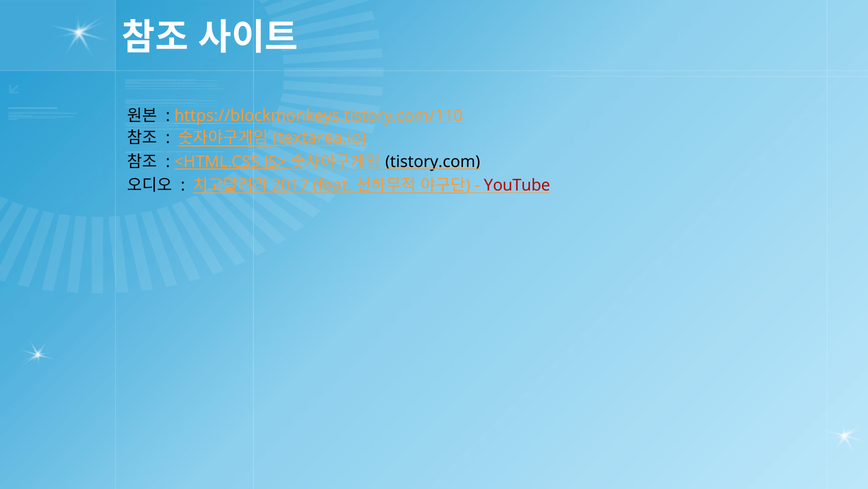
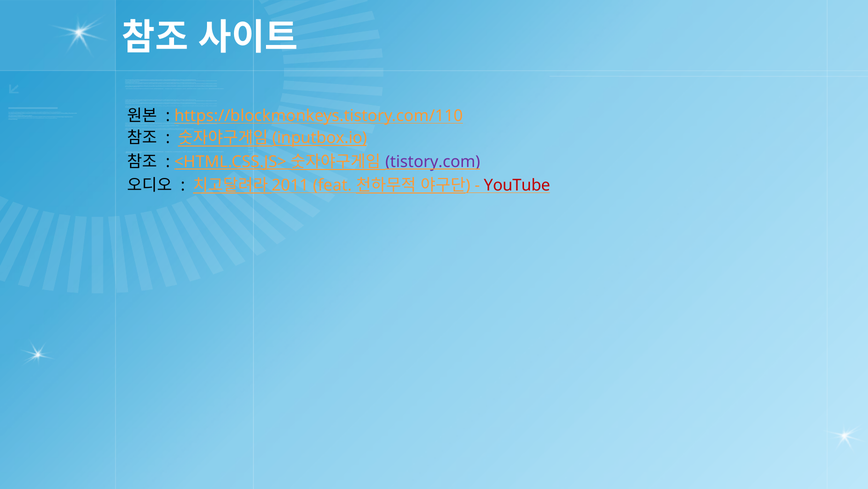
textarea.io: textarea.io -> inputbox.io
tistory.com colour: black -> purple
2017: 2017 -> 2011
